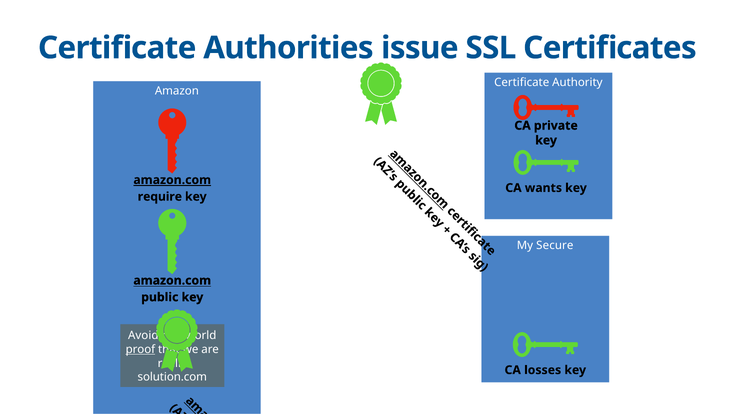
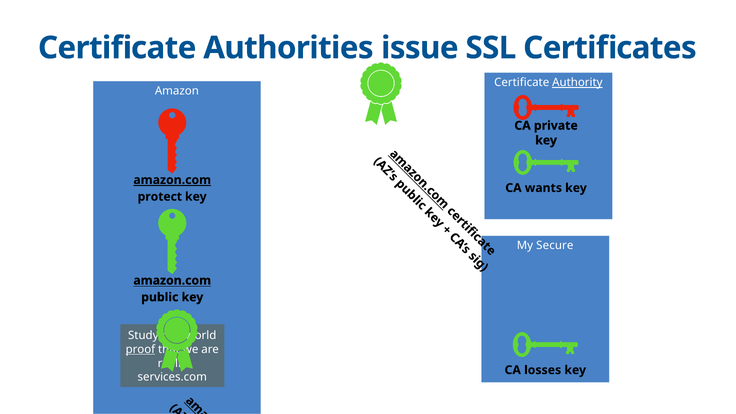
Authority underline: none -> present
require: require -> protect
Avoid: Avoid -> Study
solution.com: solution.com -> services.com
